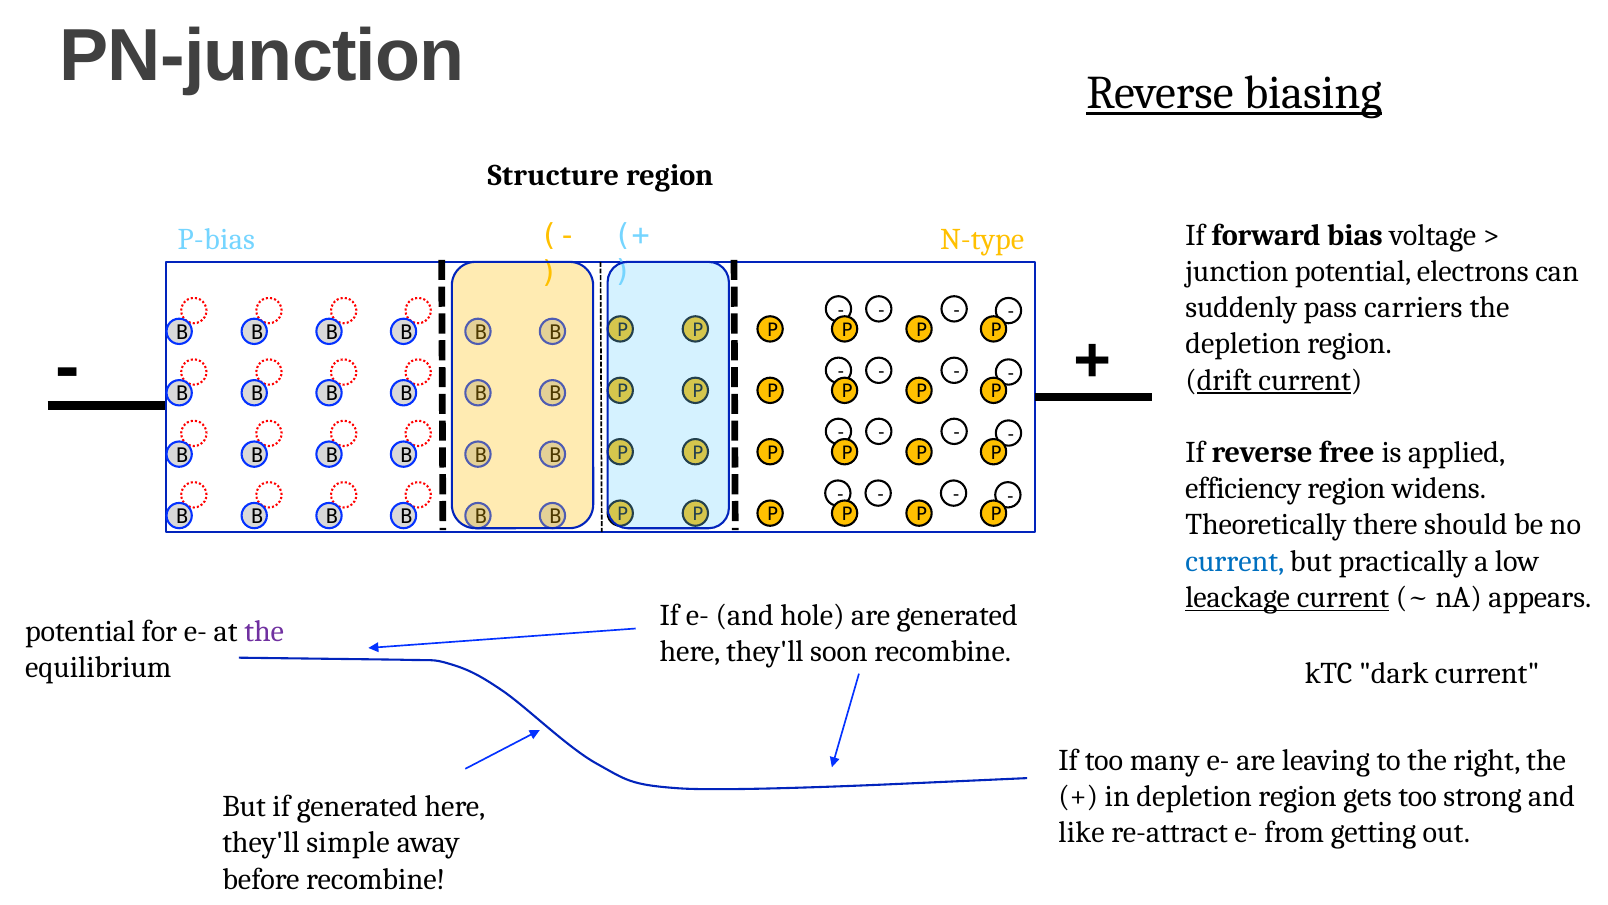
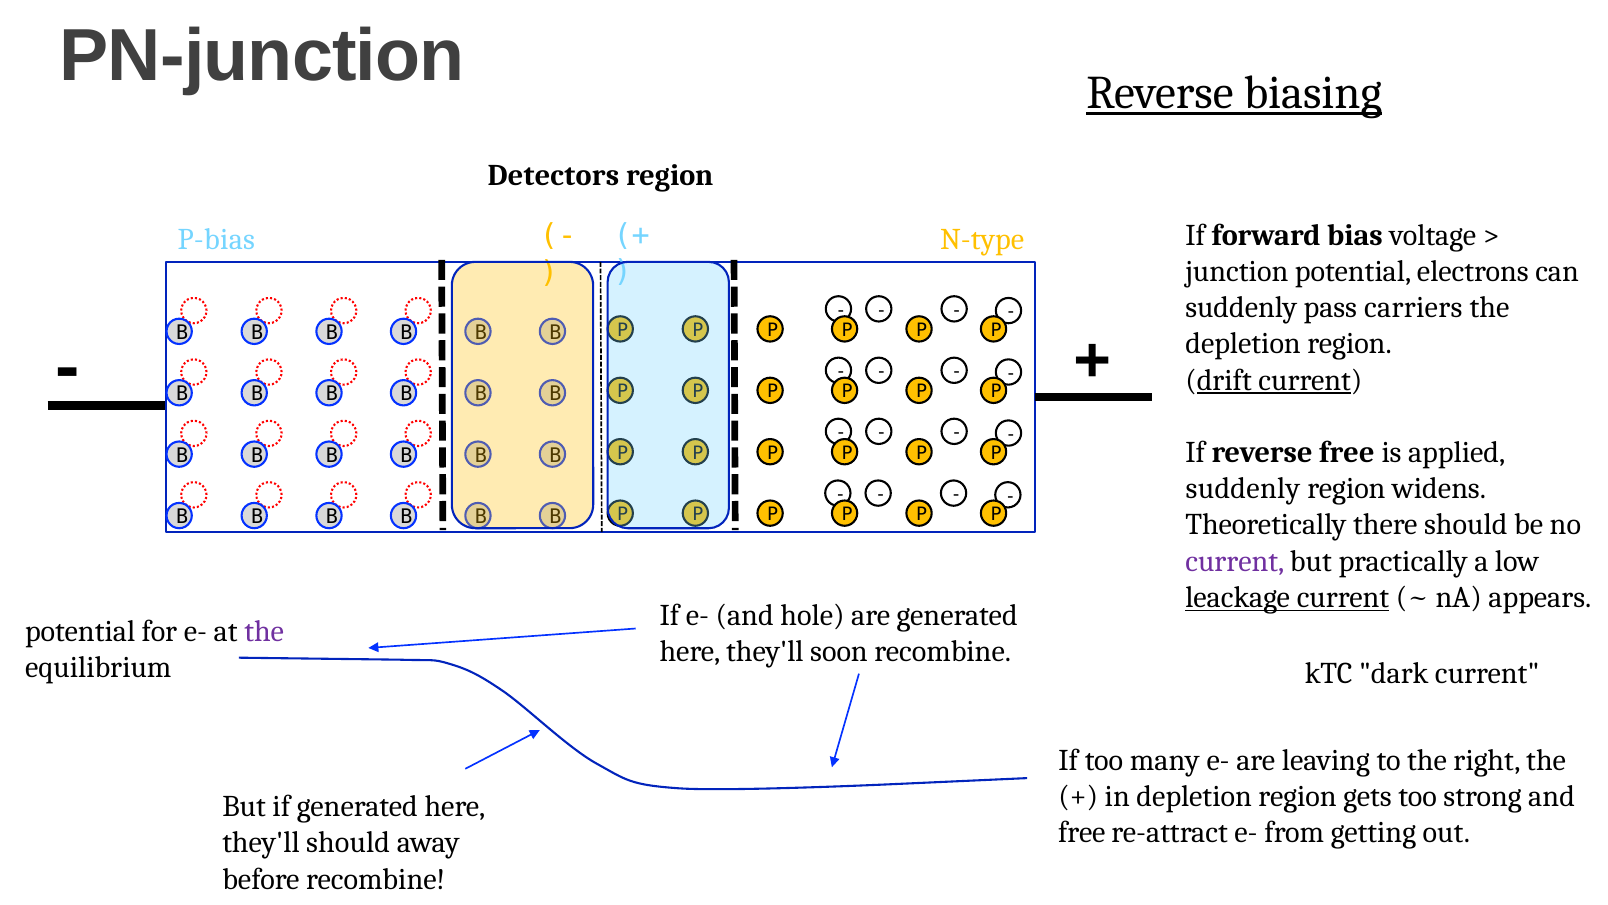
Structure: Structure -> Detectors
efficiency at (1243, 489): efficiency -> suddenly
current at (1235, 561) colour: blue -> purple
like at (1082, 832): like -> free
they'll simple: simple -> should
